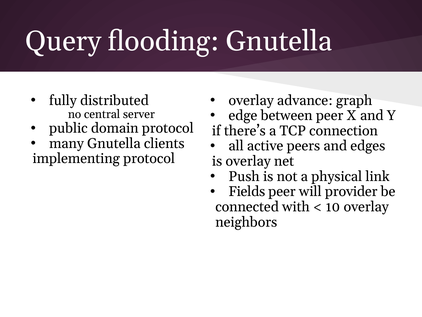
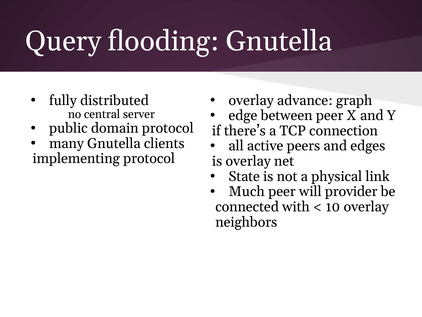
Push: Push -> State
Fields: Fields -> Much
